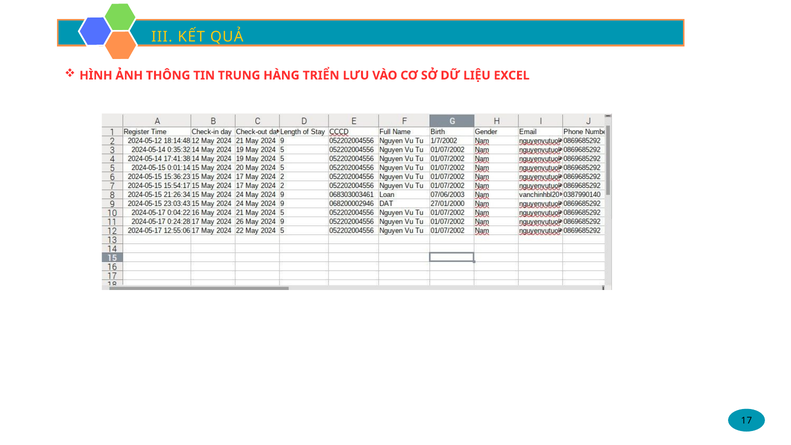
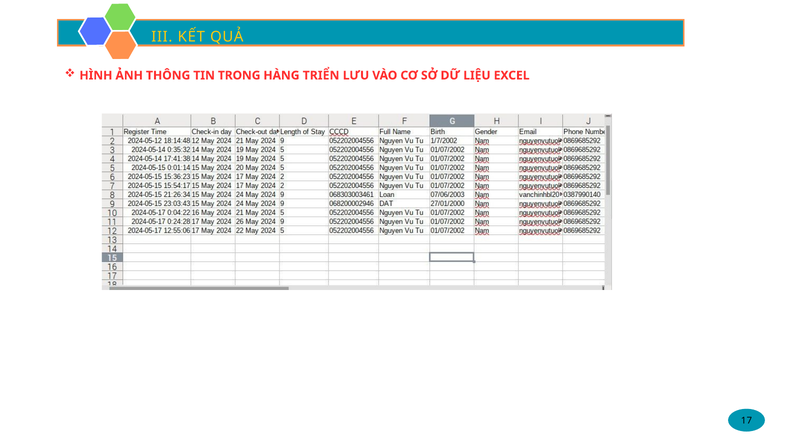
TRUNG: TRUNG -> TRONG
